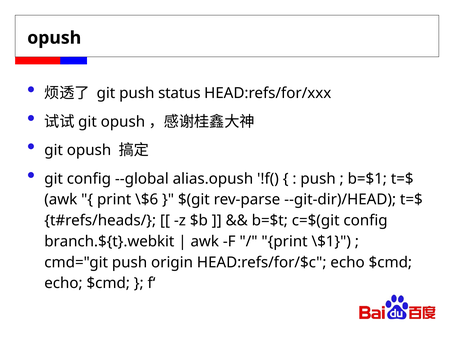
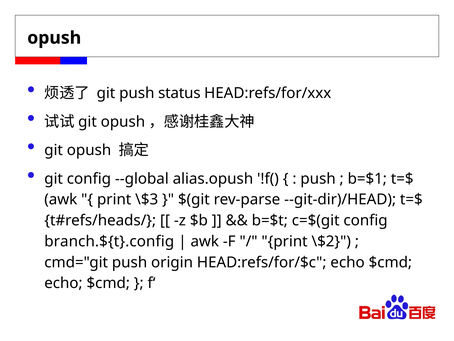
\$6: \$6 -> \$3
branch.${t}.webkit: branch.${t}.webkit -> branch.${t}.config
\$1: \$1 -> \$2
